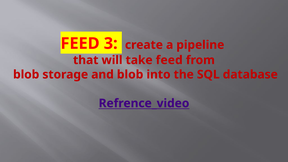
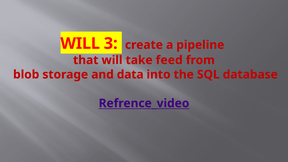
FEED at (80, 43): FEED -> WILL
and blob: blob -> data
